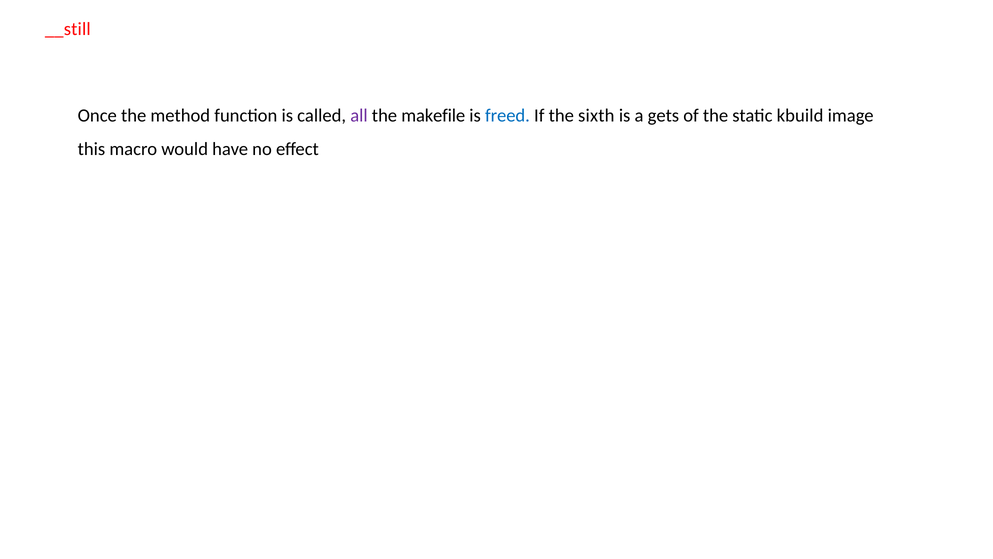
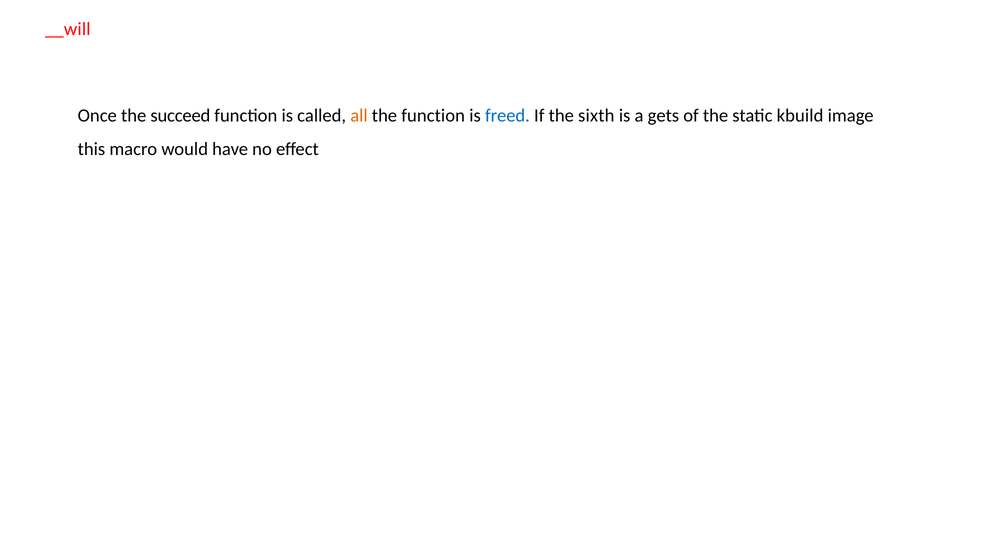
__still: __still -> __will
method: method -> succeed
all colour: purple -> orange
the makefile: makefile -> function
